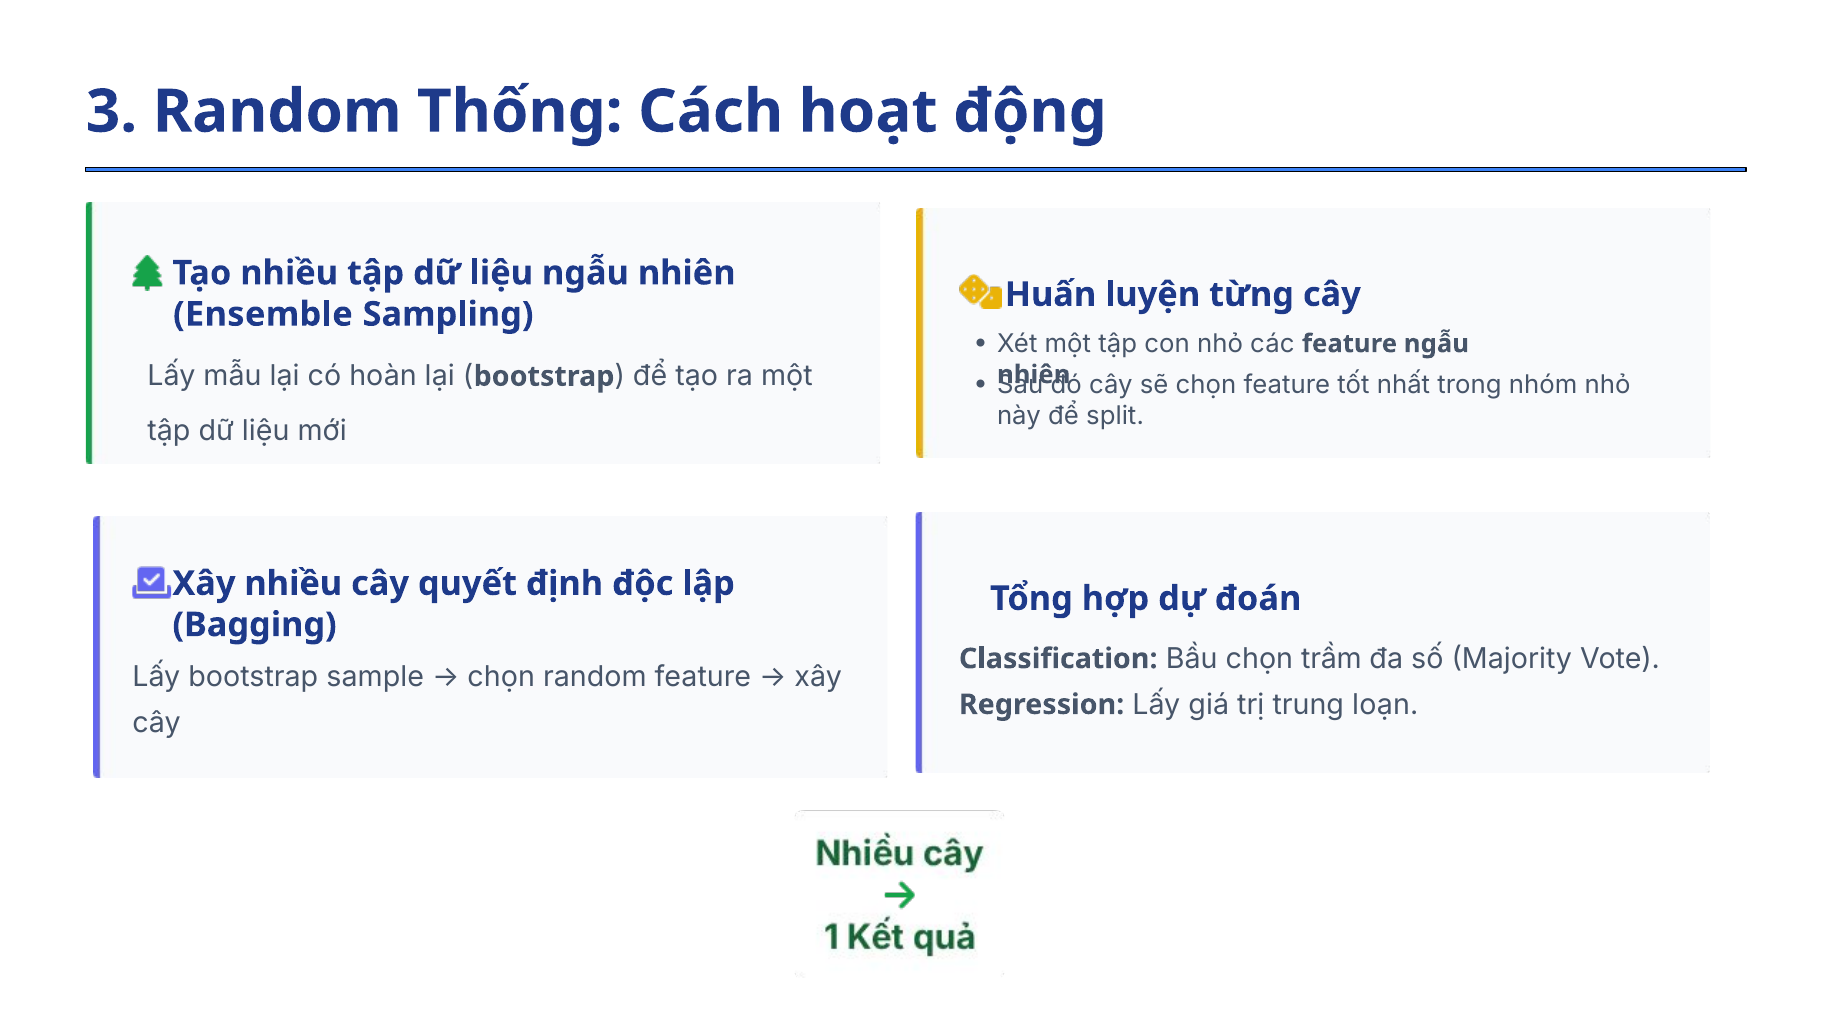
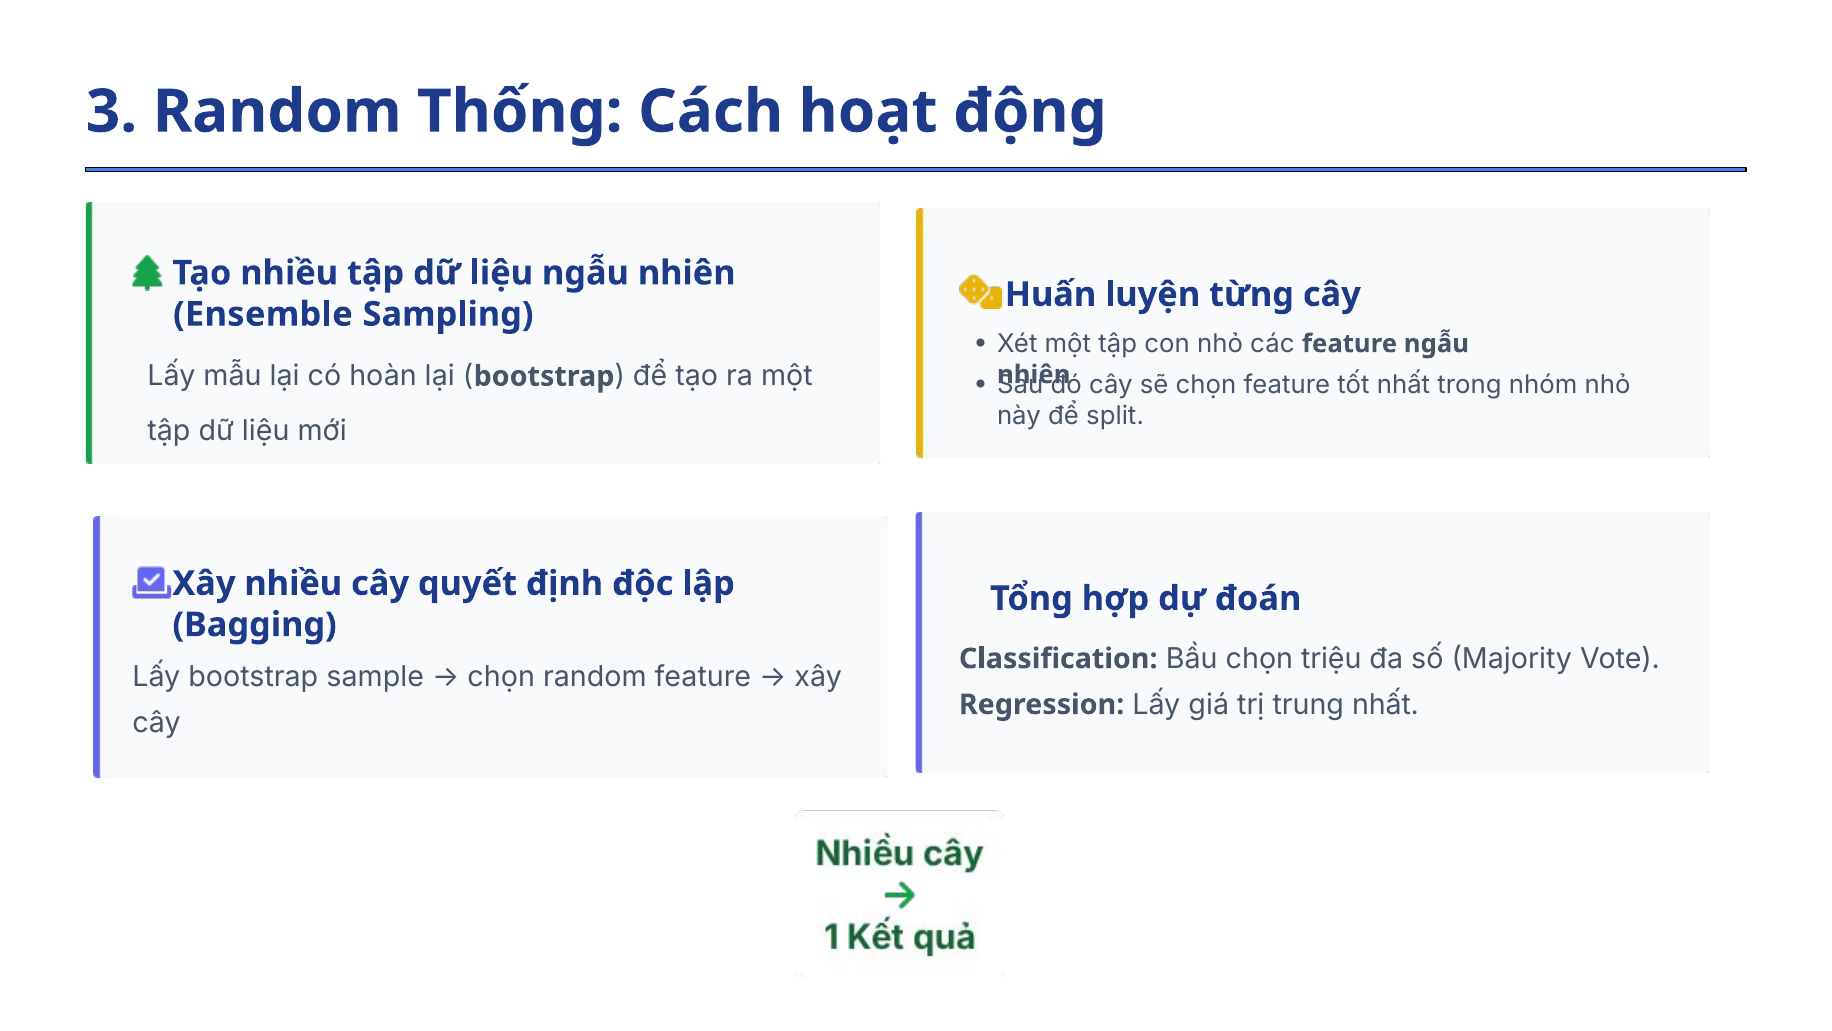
trầm: trầm -> triệu
trung loạn: loạn -> nhất
